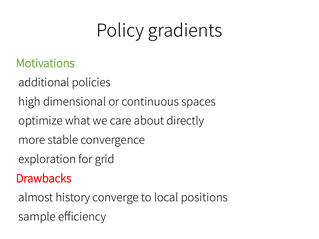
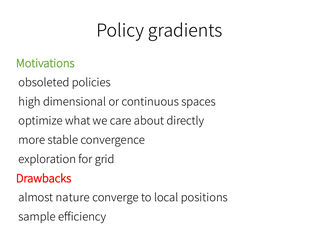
additional: additional -> obsoleted
history: history -> nature
